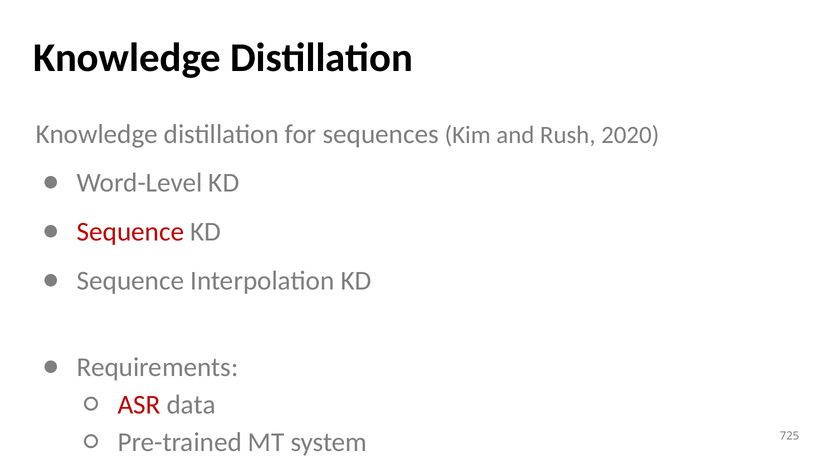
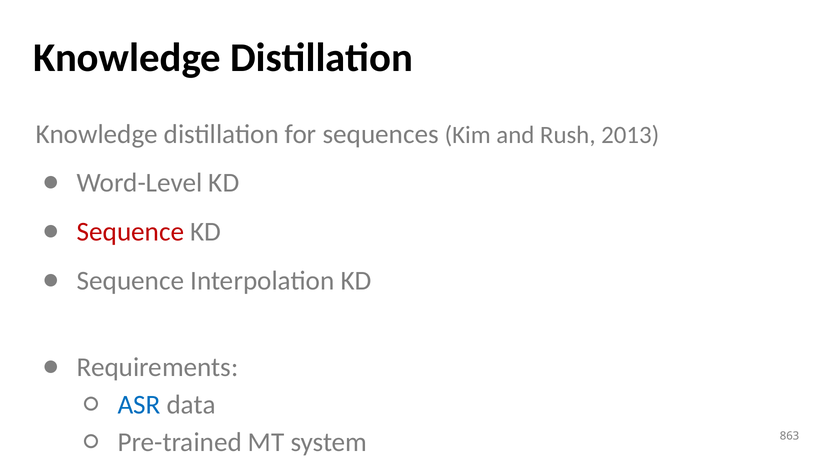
2020: 2020 -> 2013
ASR colour: red -> blue
725: 725 -> 863
